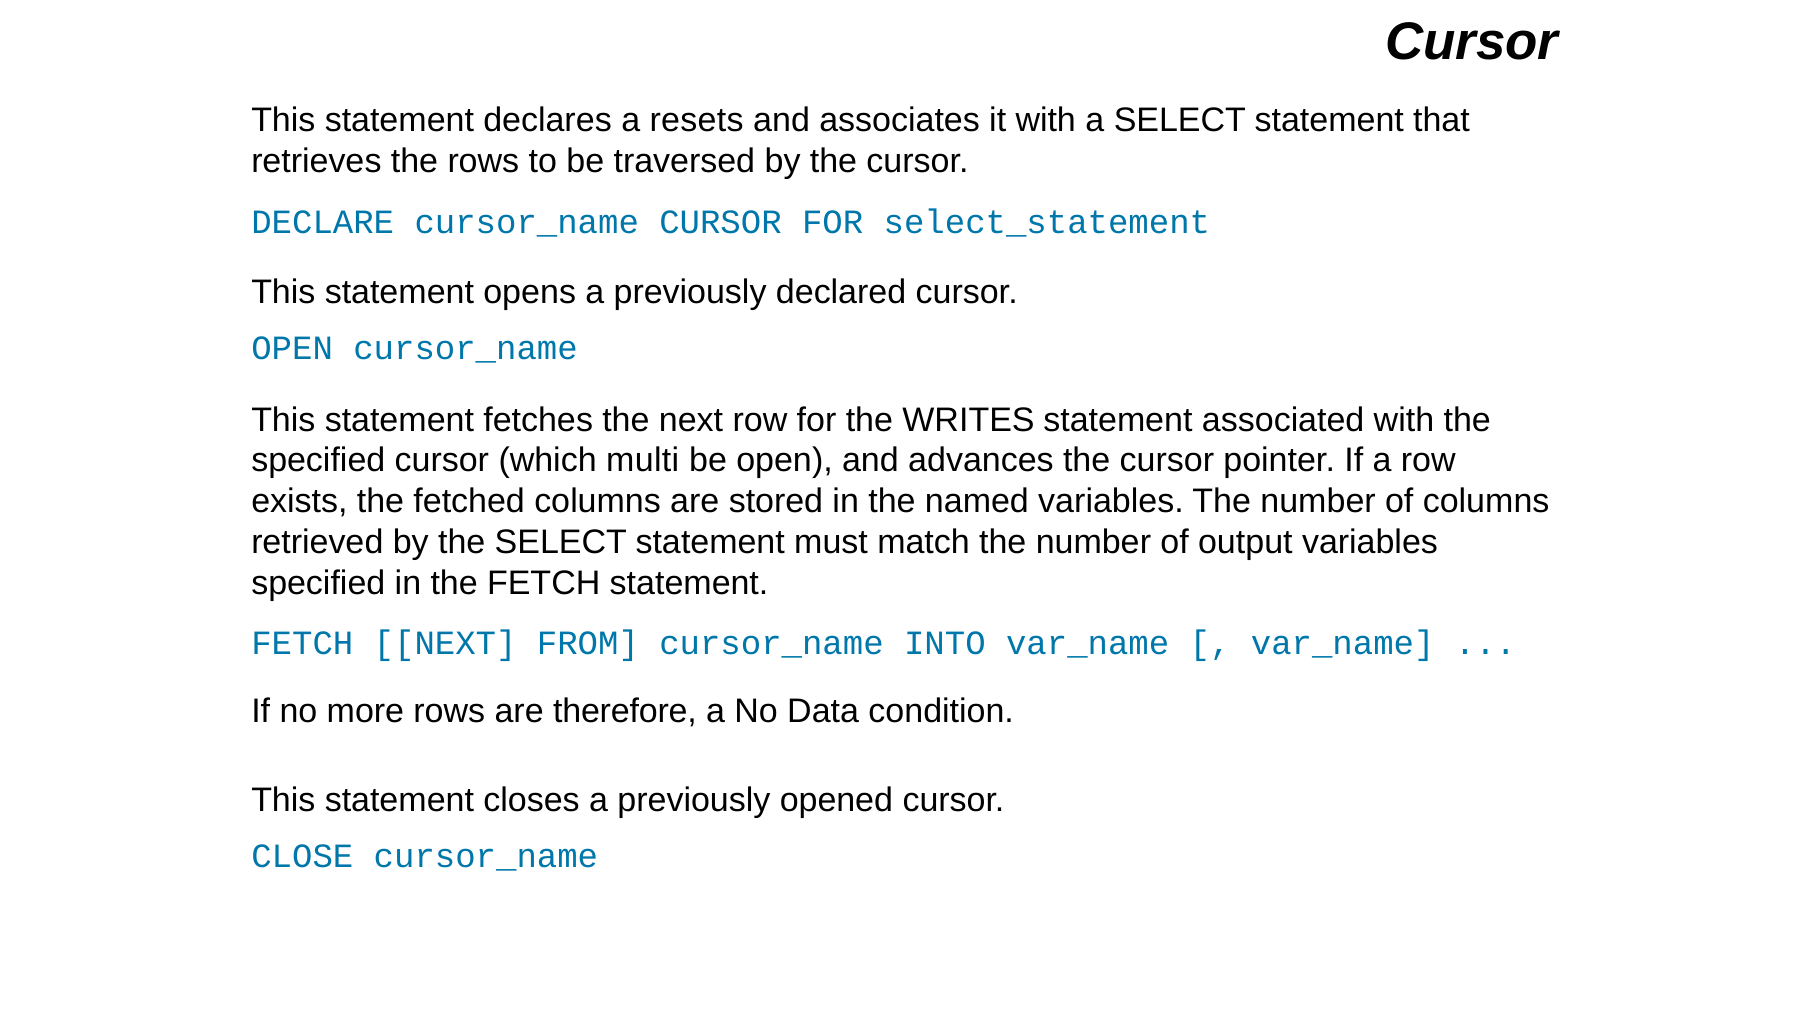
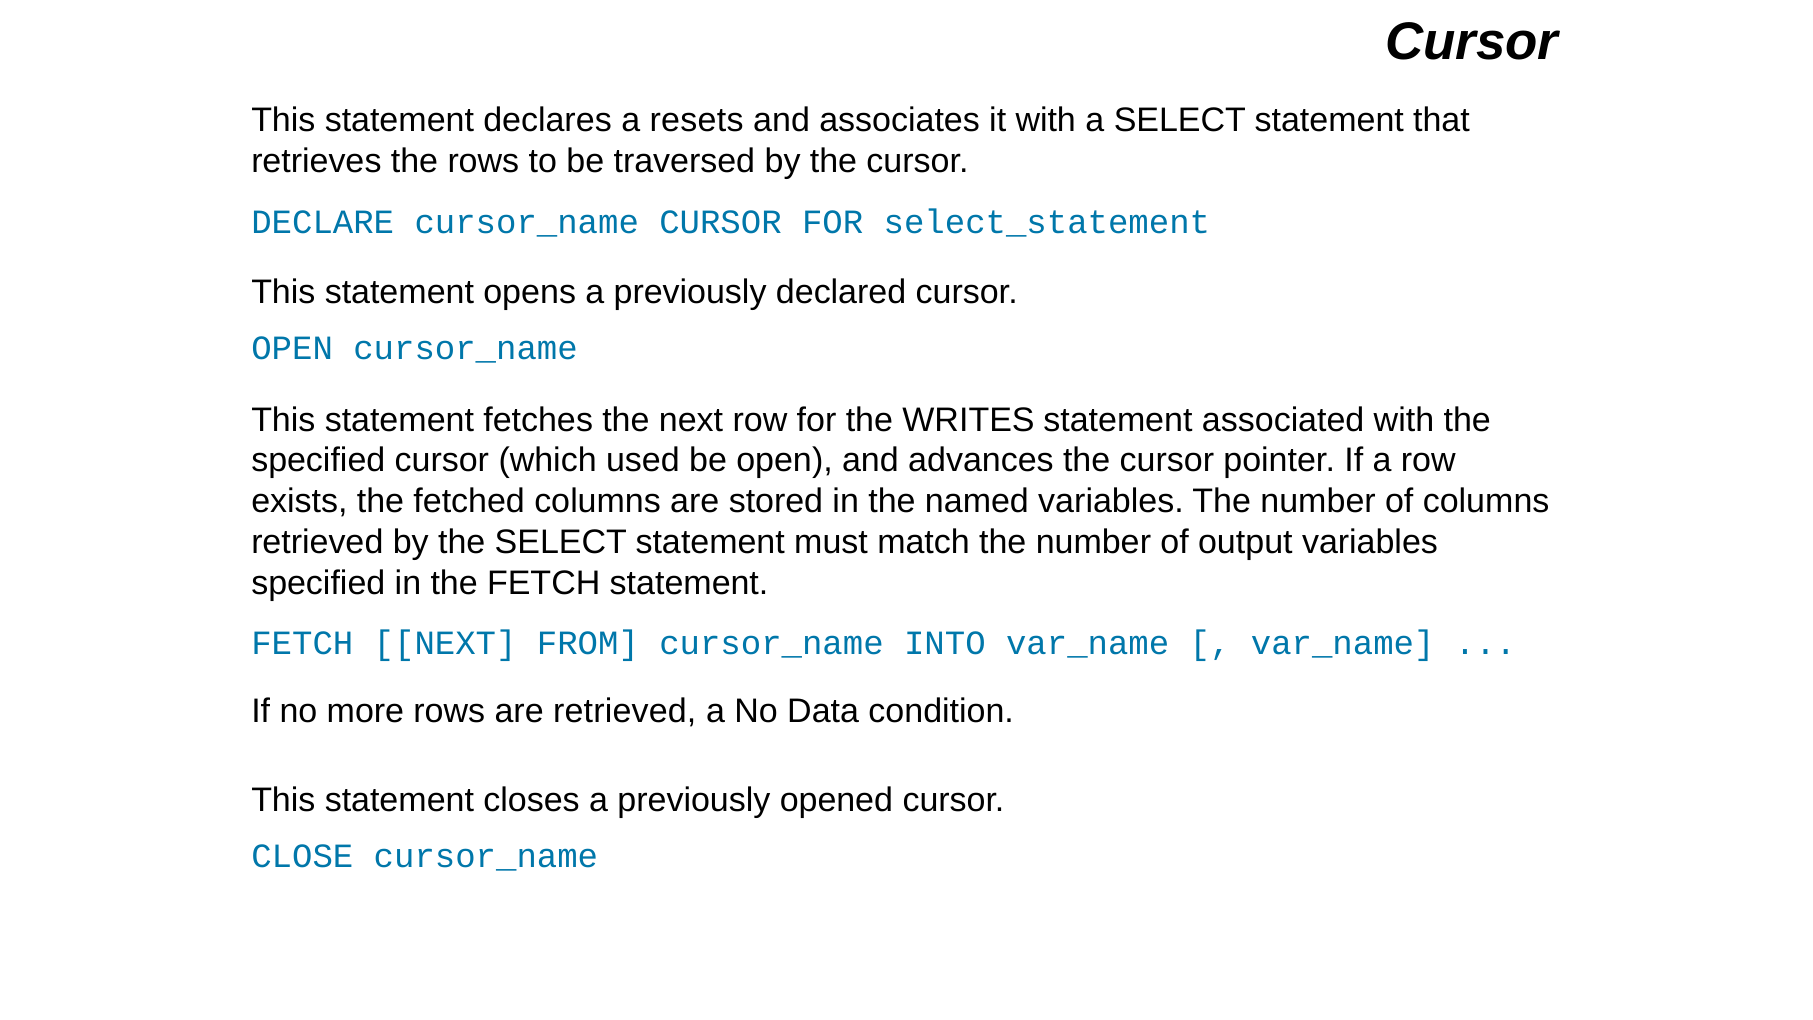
multi: multi -> used
are therefore: therefore -> retrieved
